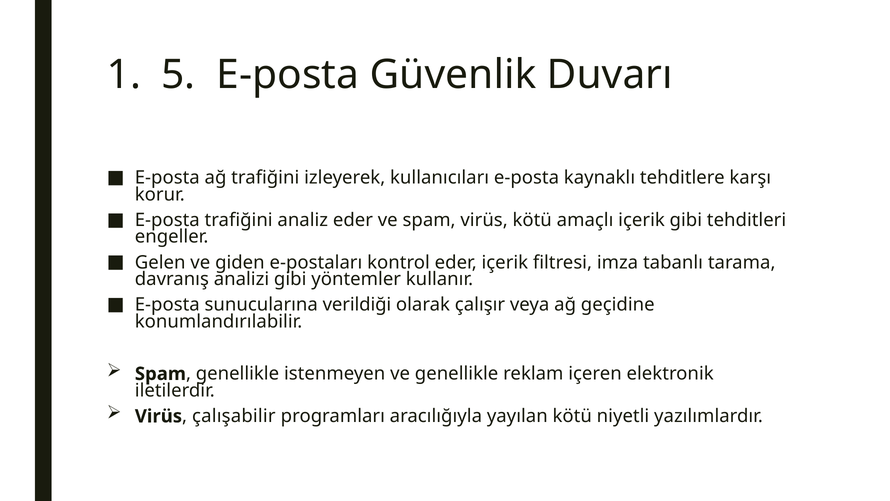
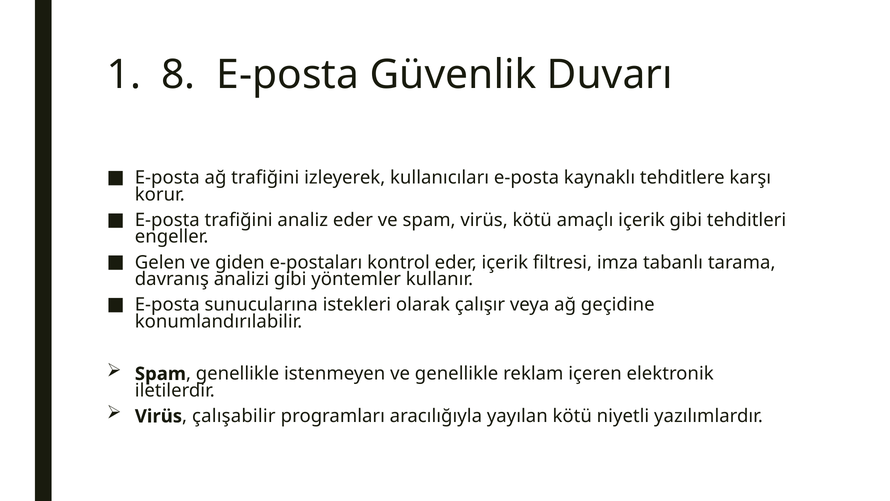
5: 5 -> 8
verildiği: verildiği -> istekleri
